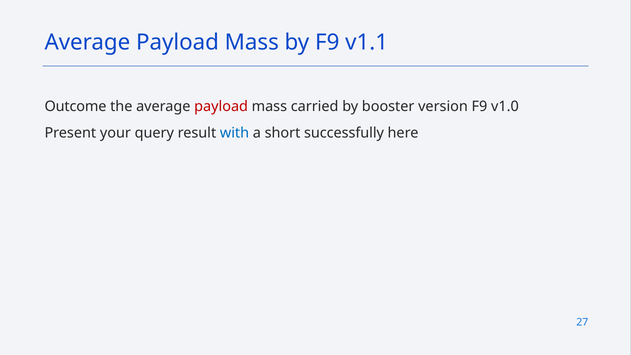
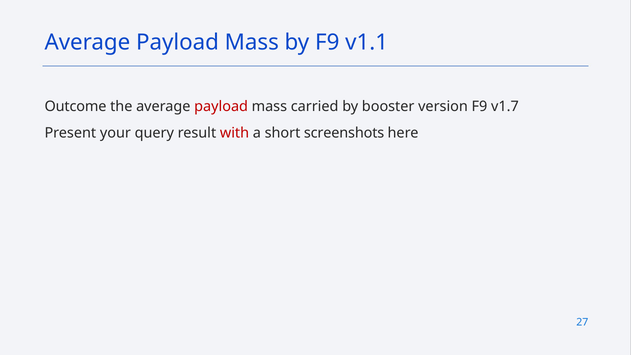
v1.0: v1.0 -> v1.7
with colour: blue -> red
successfully: successfully -> screenshots
